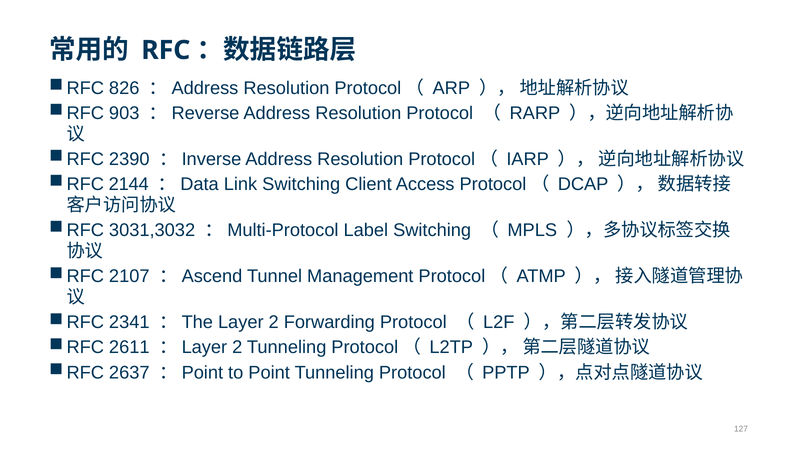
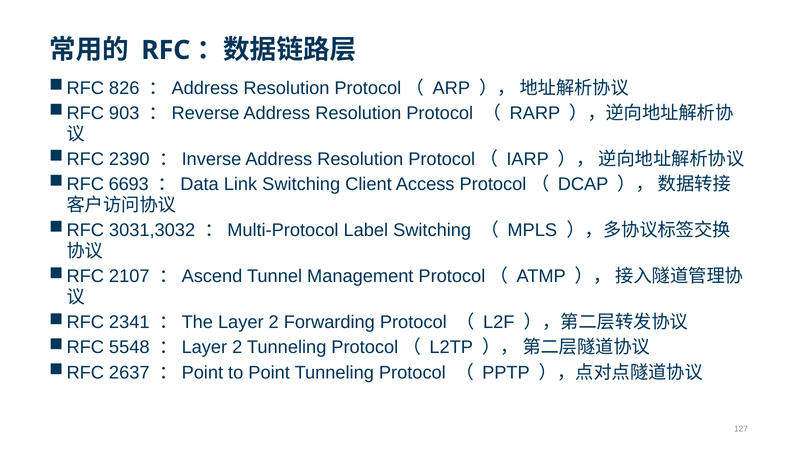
2144: 2144 -> 6693
2611: 2611 -> 5548
